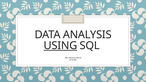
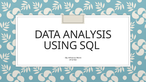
USING underline: present -> none
